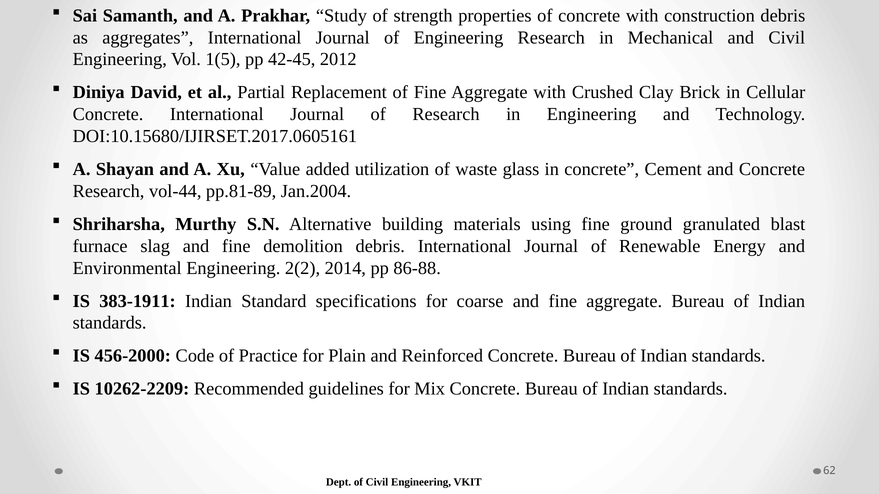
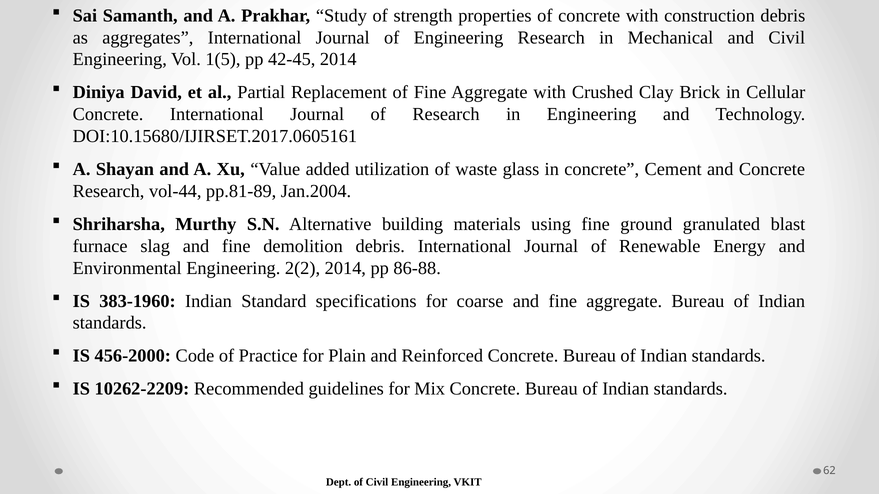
42-45 2012: 2012 -> 2014
383-1911: 383-1911 -> 383-1960
